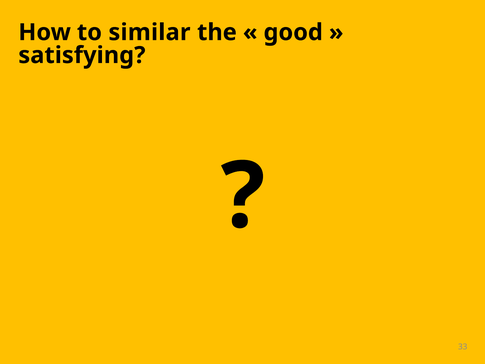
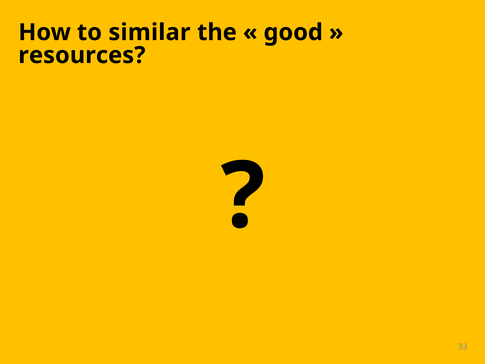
satisfying: satisfying -> resources
